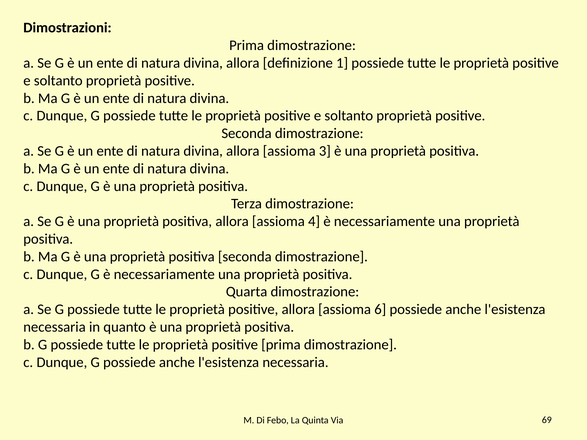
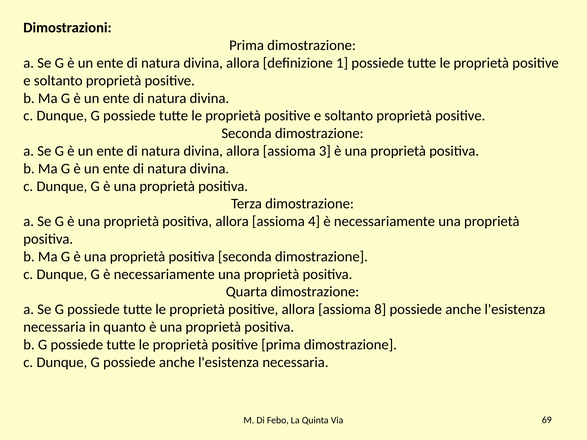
6: 6 -> 8
